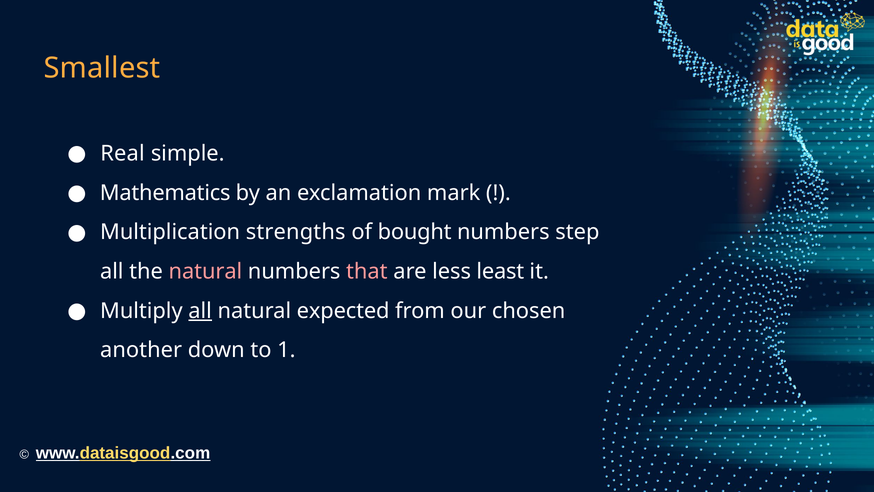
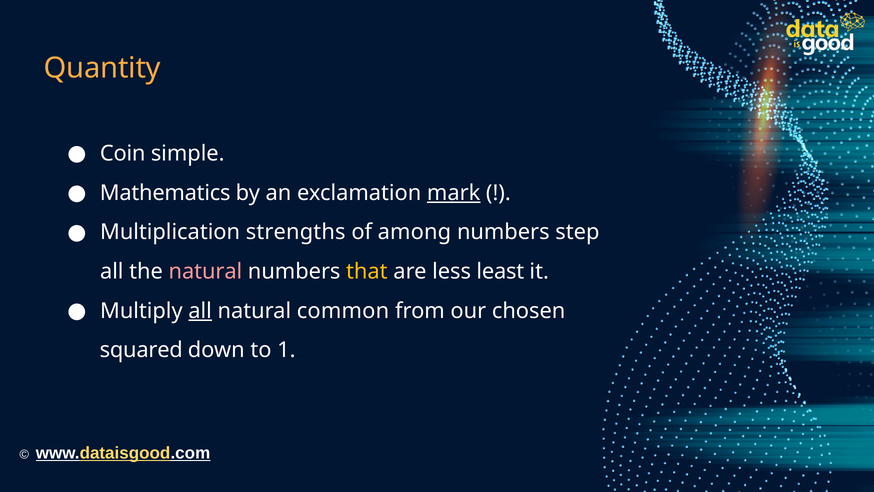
Smallest: Smallest -> Quantity
Real: Real -> Coin
mark underline: none -> present
bought: bought -> among
that colour: pink -> yellow
expected: expected -> common
another: another -> squared
